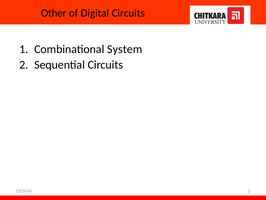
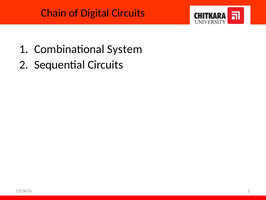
Other: Other -> Chain
